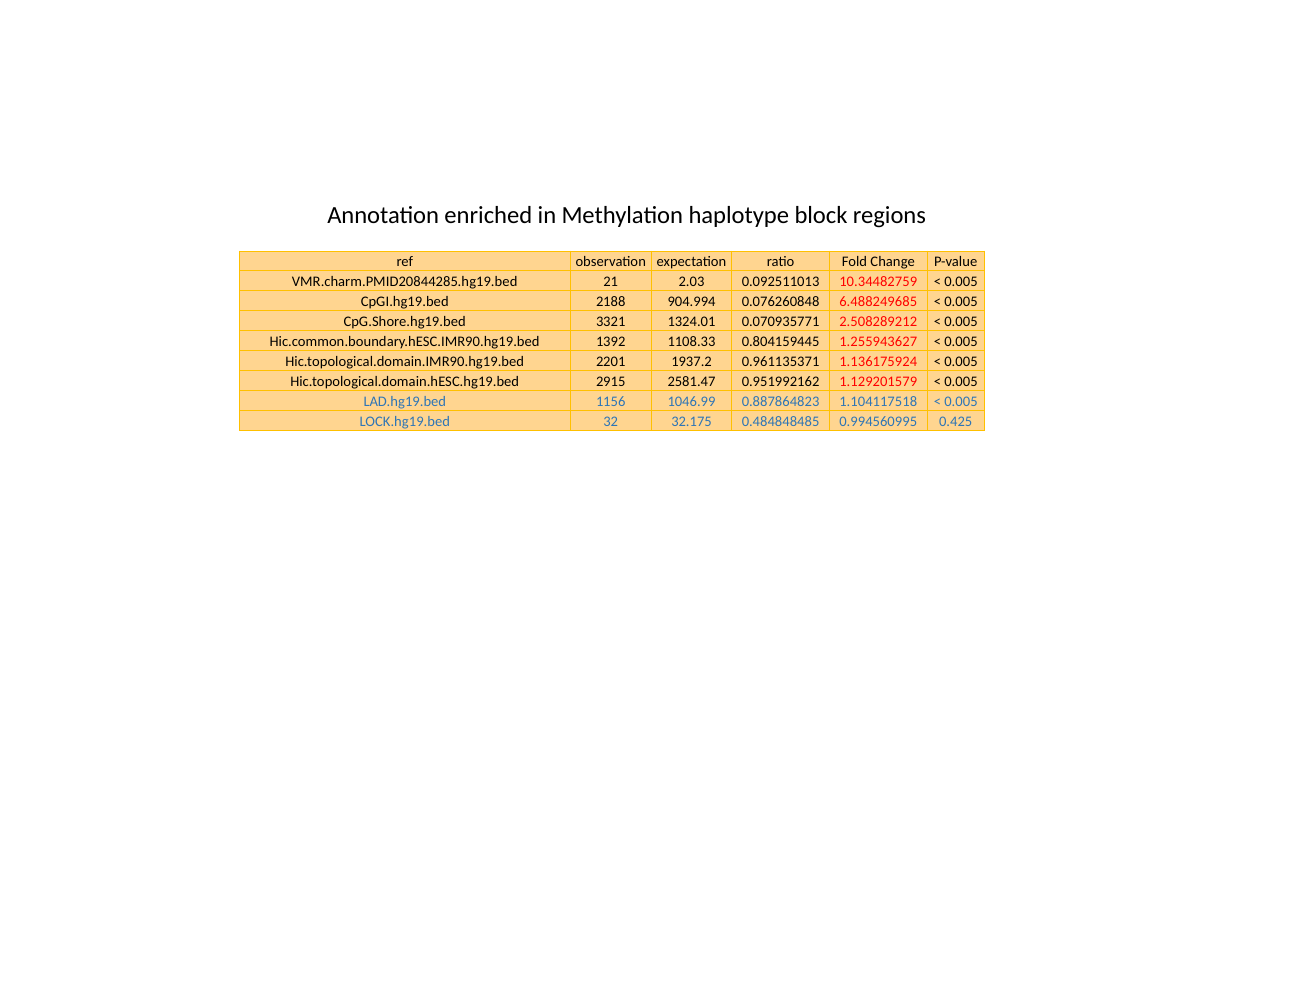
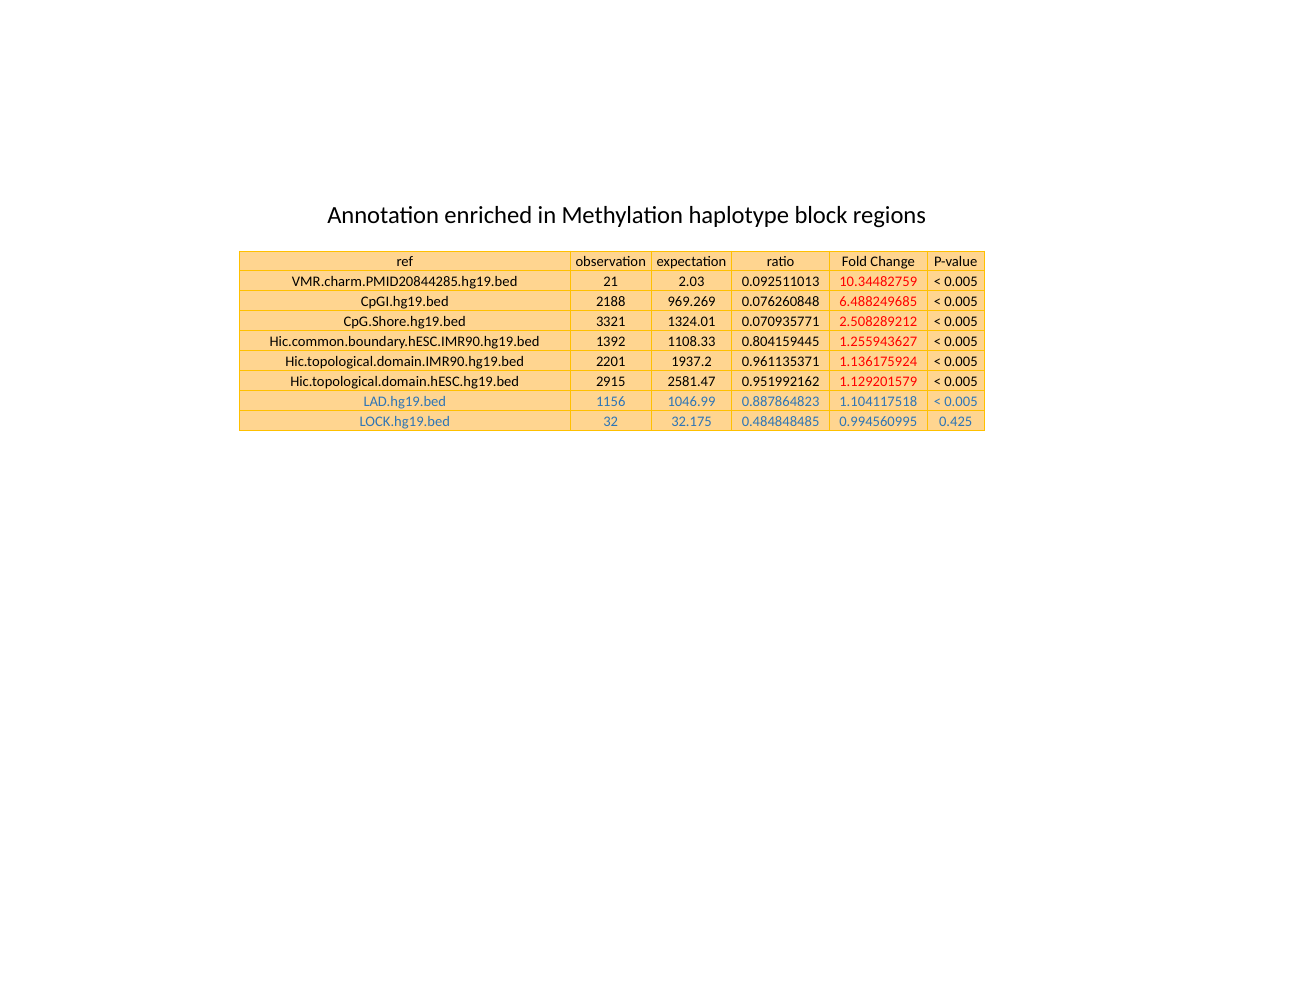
904.994: 904.994 -> 969.269
